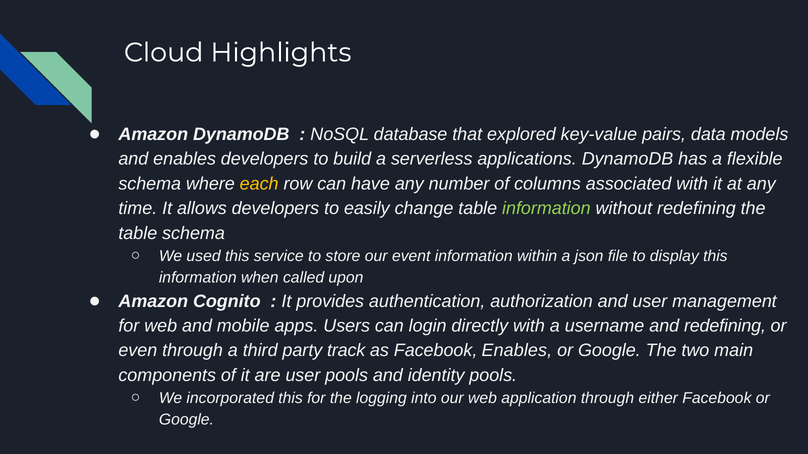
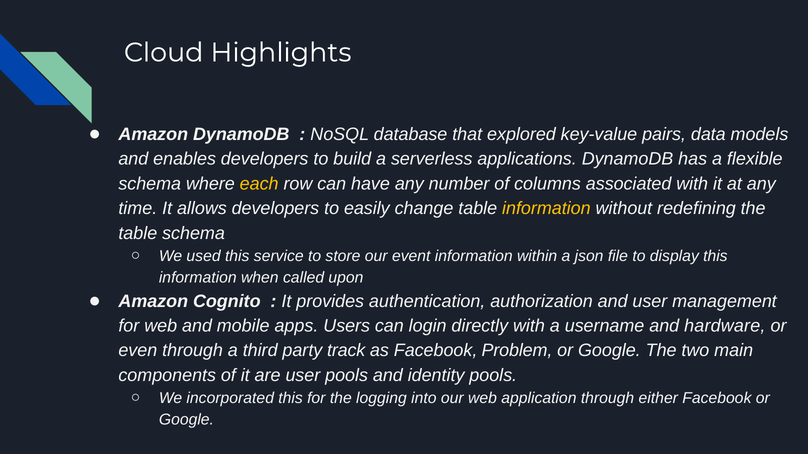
information at (546, 209) colour: light green -> yellow
and redefining: redefining -> hardware
Facebook Enables: Enables -> Problem
